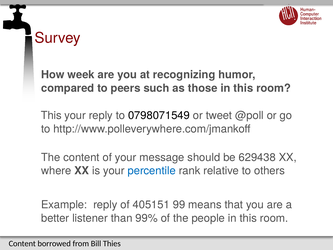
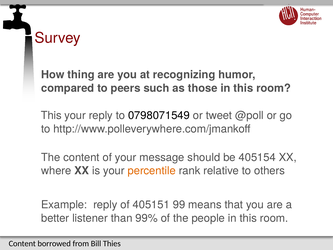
week: week -> thing
629438: 629438 -> 405154
percentile colour: blue -> orange
